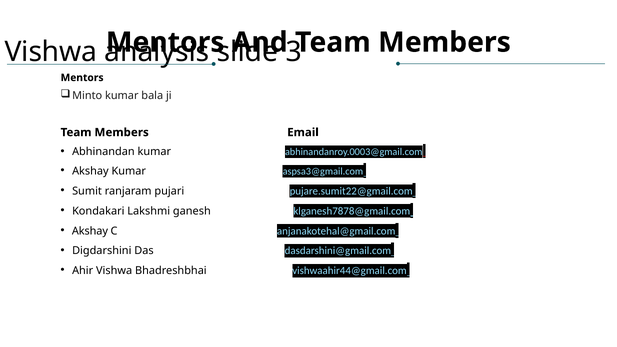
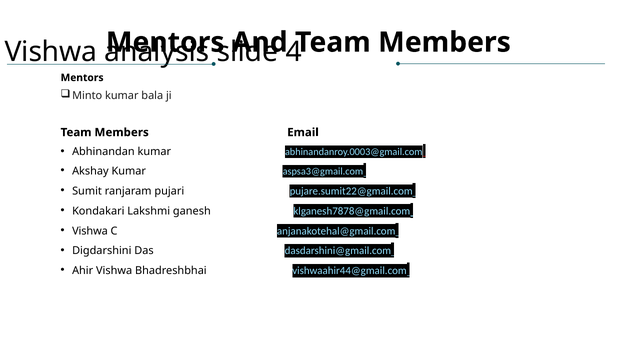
3: 3 -> 4
Akshay at (90, 231): Akshay -> Vishwa
